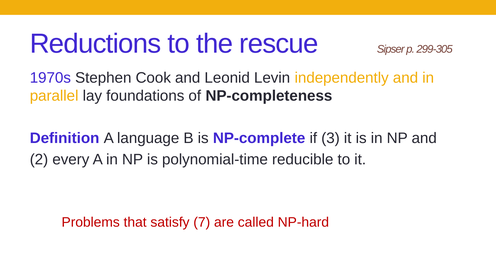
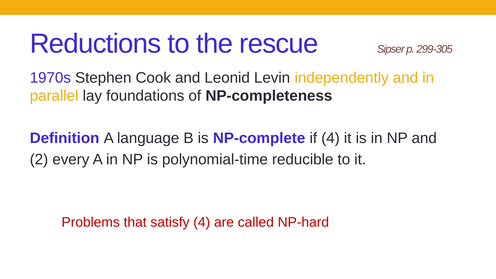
if 3: 3 -> 4
satisfy 7: 7 -> 4
